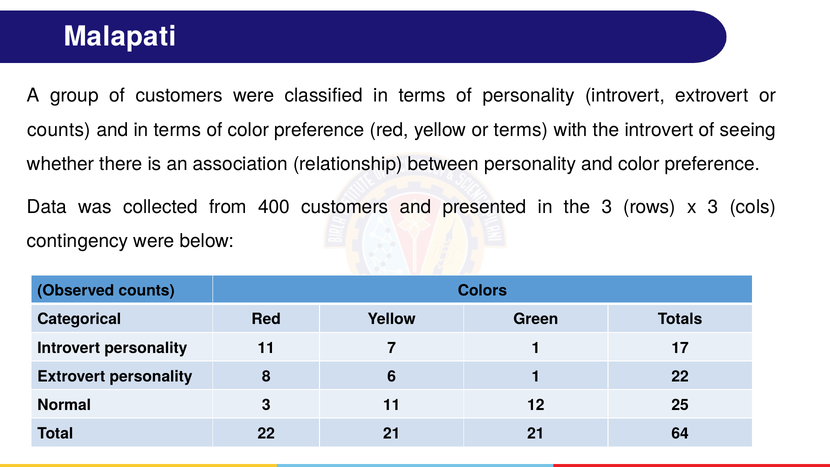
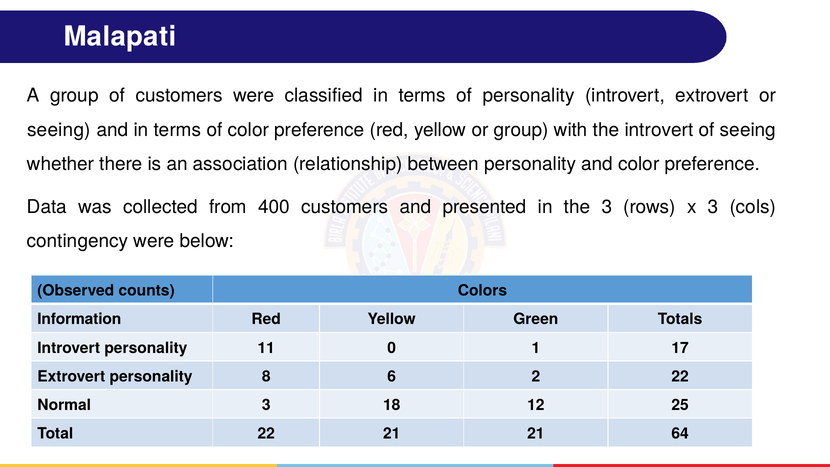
counts at (59, 130): counts -> seeing
or terms: terms -> group
Categorical: Categorical -> Information
7: 7 -> 0
6 1: 1 -> 2
3 11: 11 -> 18
